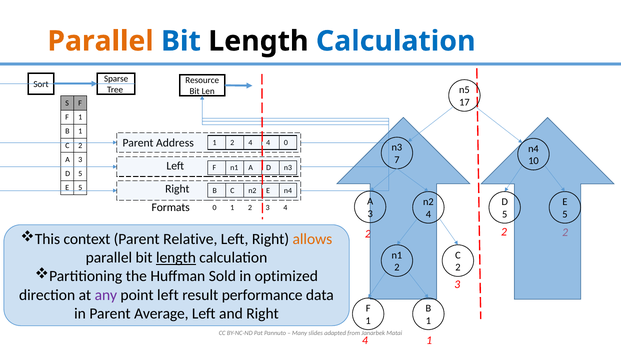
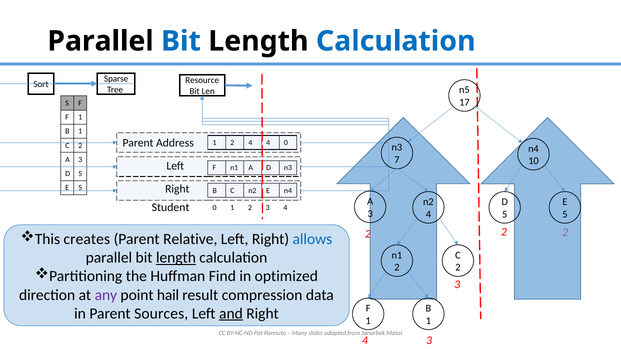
Parallel at (101, 41) colour: orange -> black
Formats: Formats -> Student
context: context -> creates
allows colour: orange -> blue
Sold: Sold -> Find
point left: left -> hail
performance: performance -> compression
Average: Average -> Sources
and underline: none -> present
4 1: 1 -> 3
